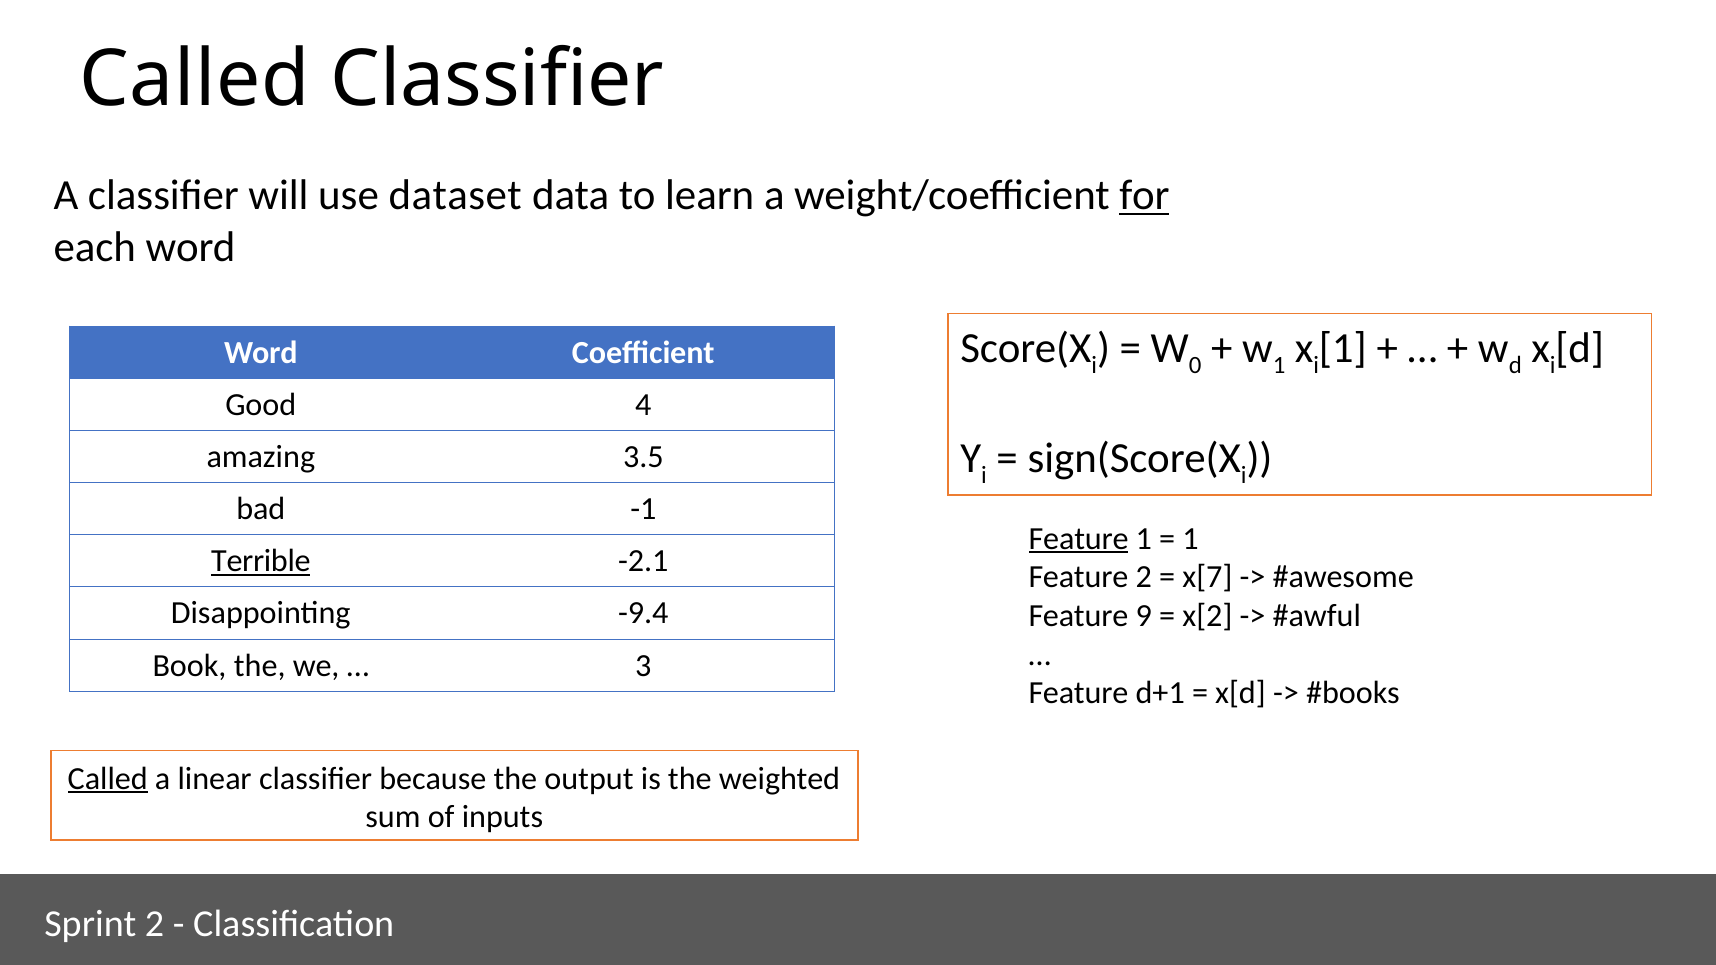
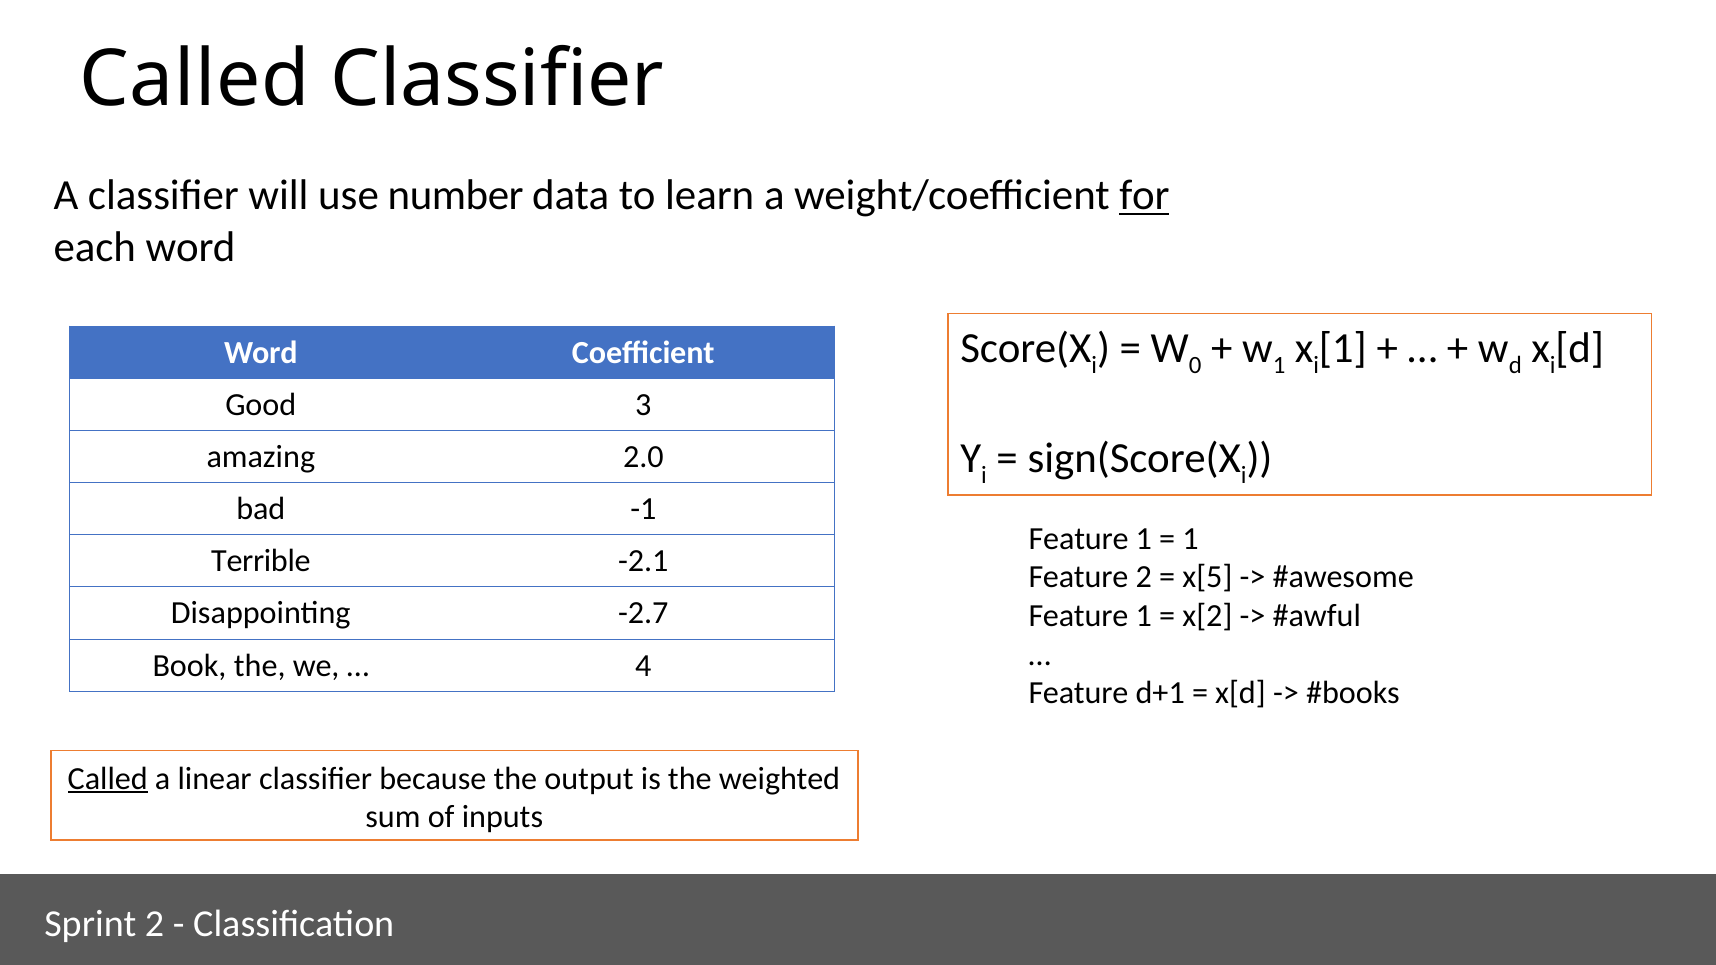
dataset: dataset -> number
4: 4 -> 3
3.5: 3.5 -> 2.0
Feature at (1079, 539) underline: present -> none
Terrible underline: present -> none
x[7: x[7 -> x[5
-9.4: -9.4 -> -2.7
9 at (1144, 616): 9 -> 1
3: 3 -> 4
